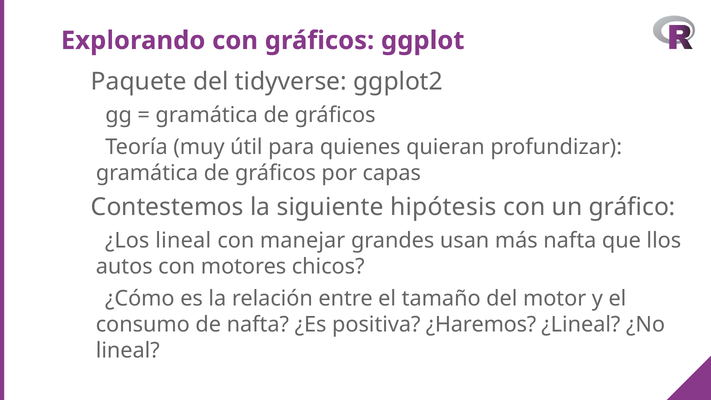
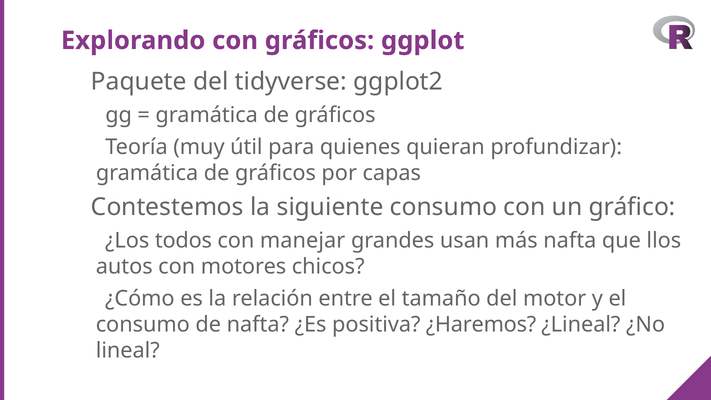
siguiente hipótesis: hipótesis -> consumo
¿Los lineal: lineal -> todos
